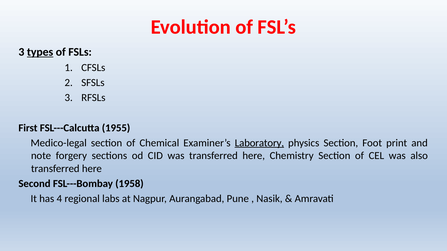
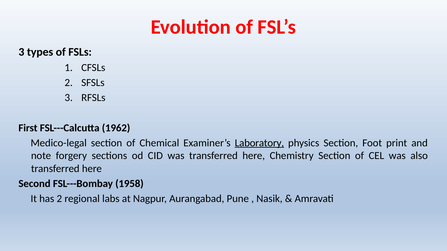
types underline: present -> none
1955: 1955 -> 1962
has 4: 4 -> 2
